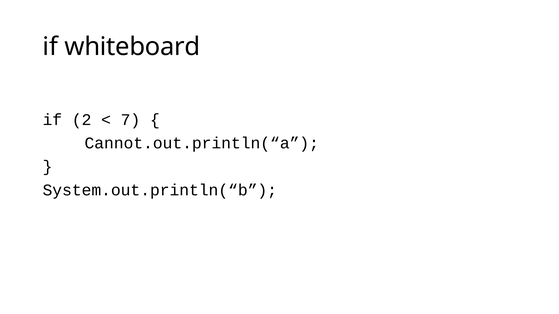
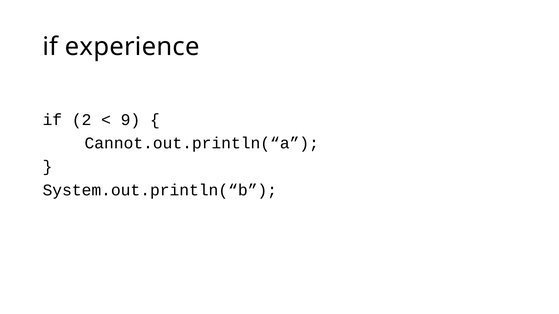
whiteboard: whiteboard -> experience
7: 7 -> 9
